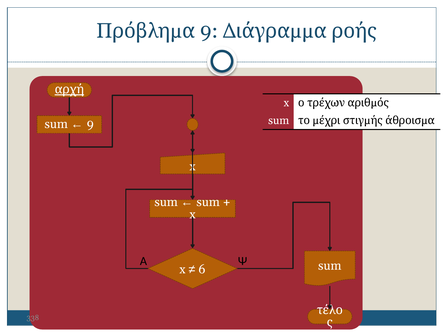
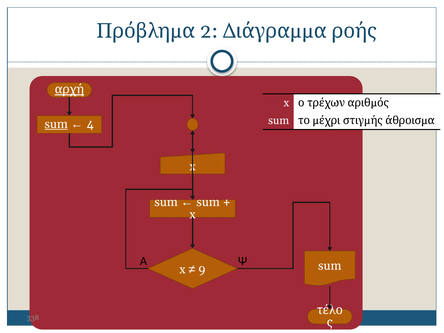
9 at (209, 31): 9 -> 2
sum at (56, 124) underline: none -> present
9 at (90, 124): 9 -> 4
6: 6 -> 9
